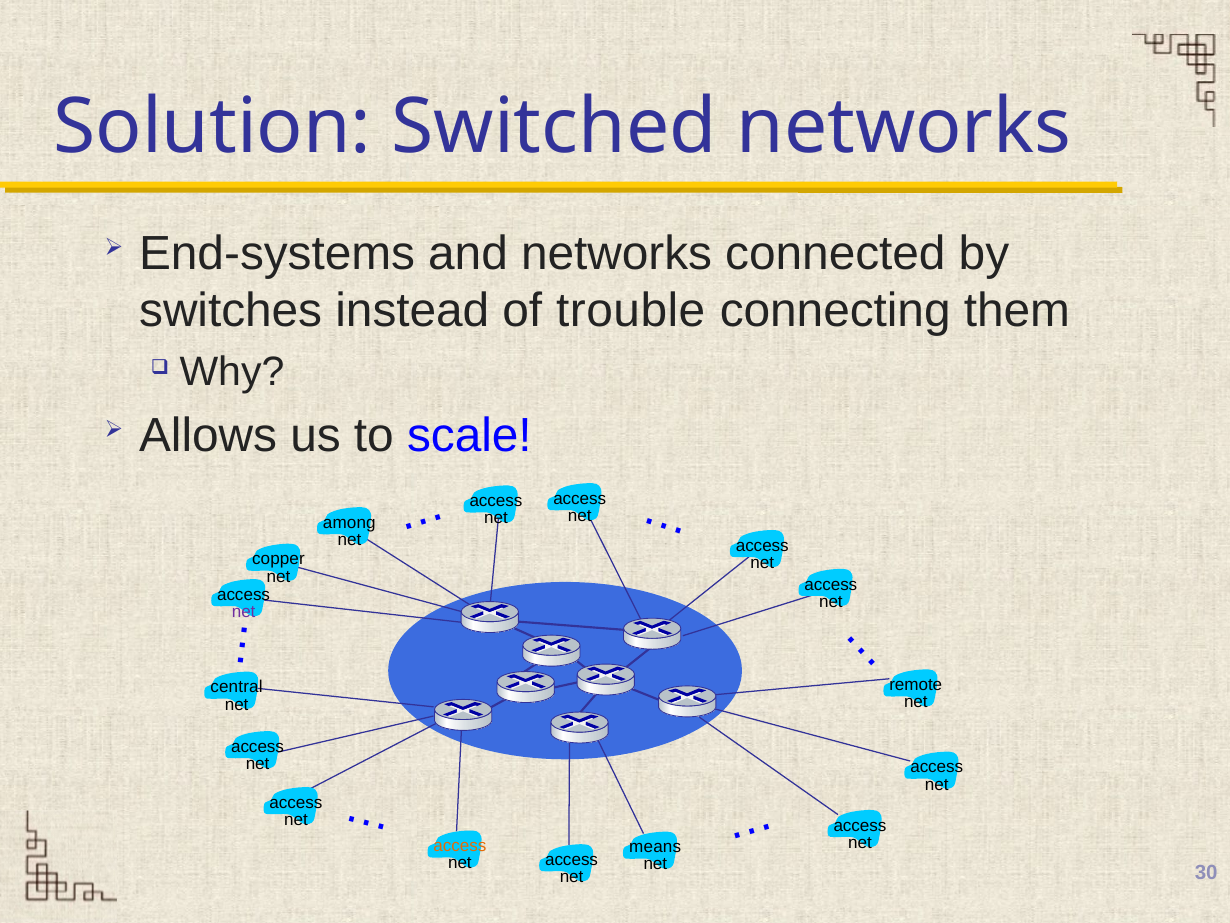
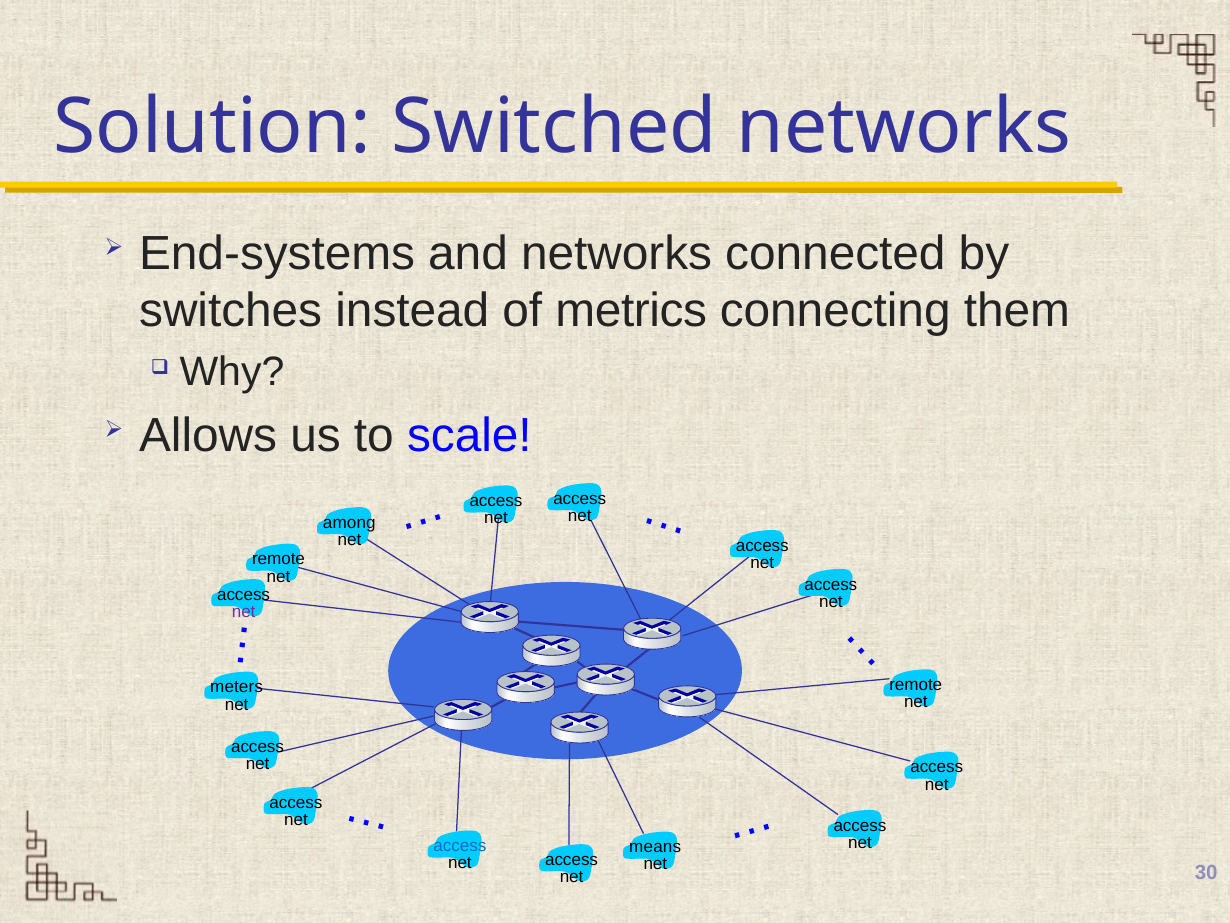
trouble: trouble -> metrics
copper at (278, 559): copper -> remote
central: central -> meters
access at (460, 846) colour: orange -> blue
